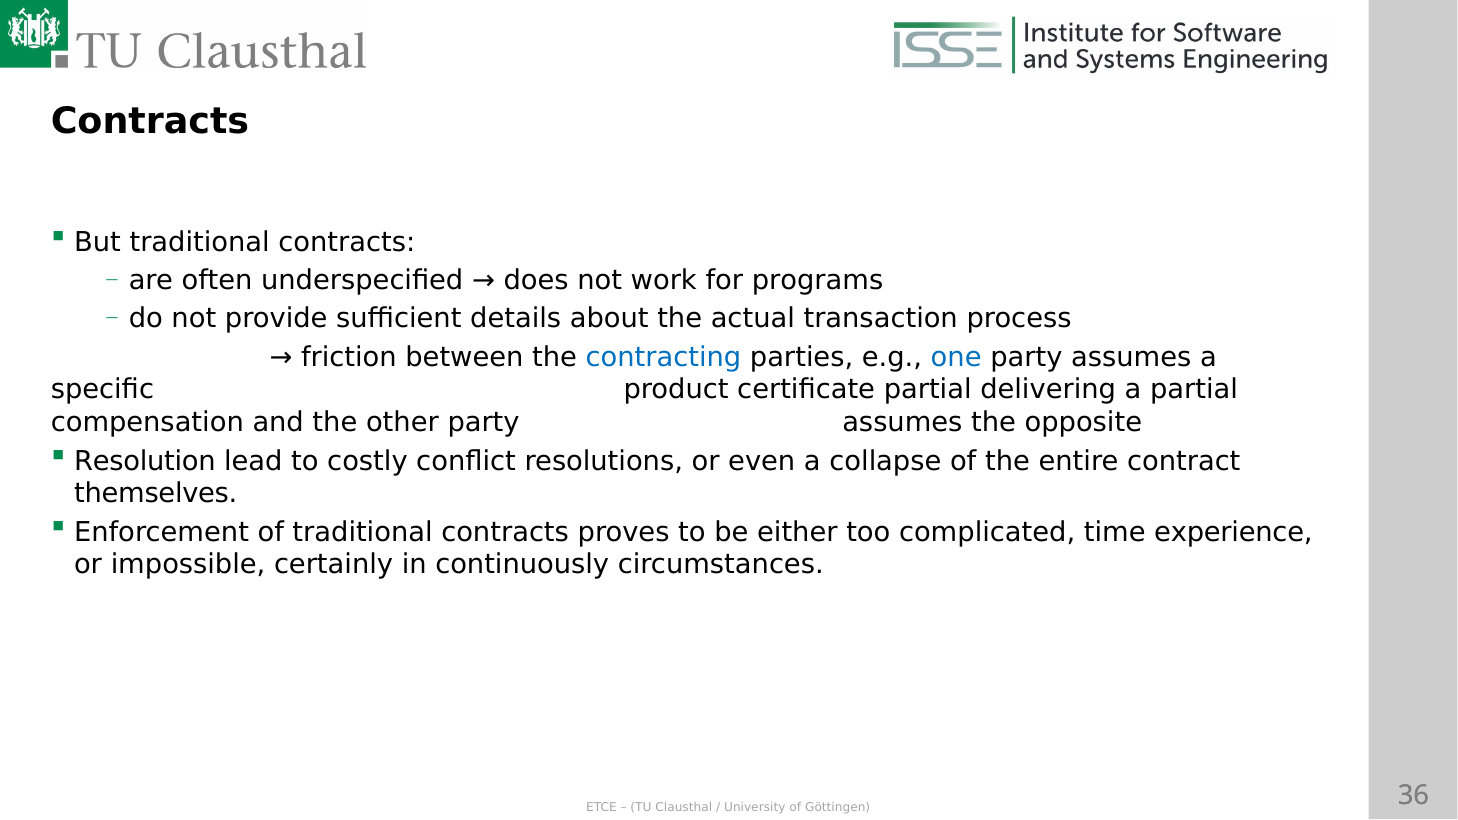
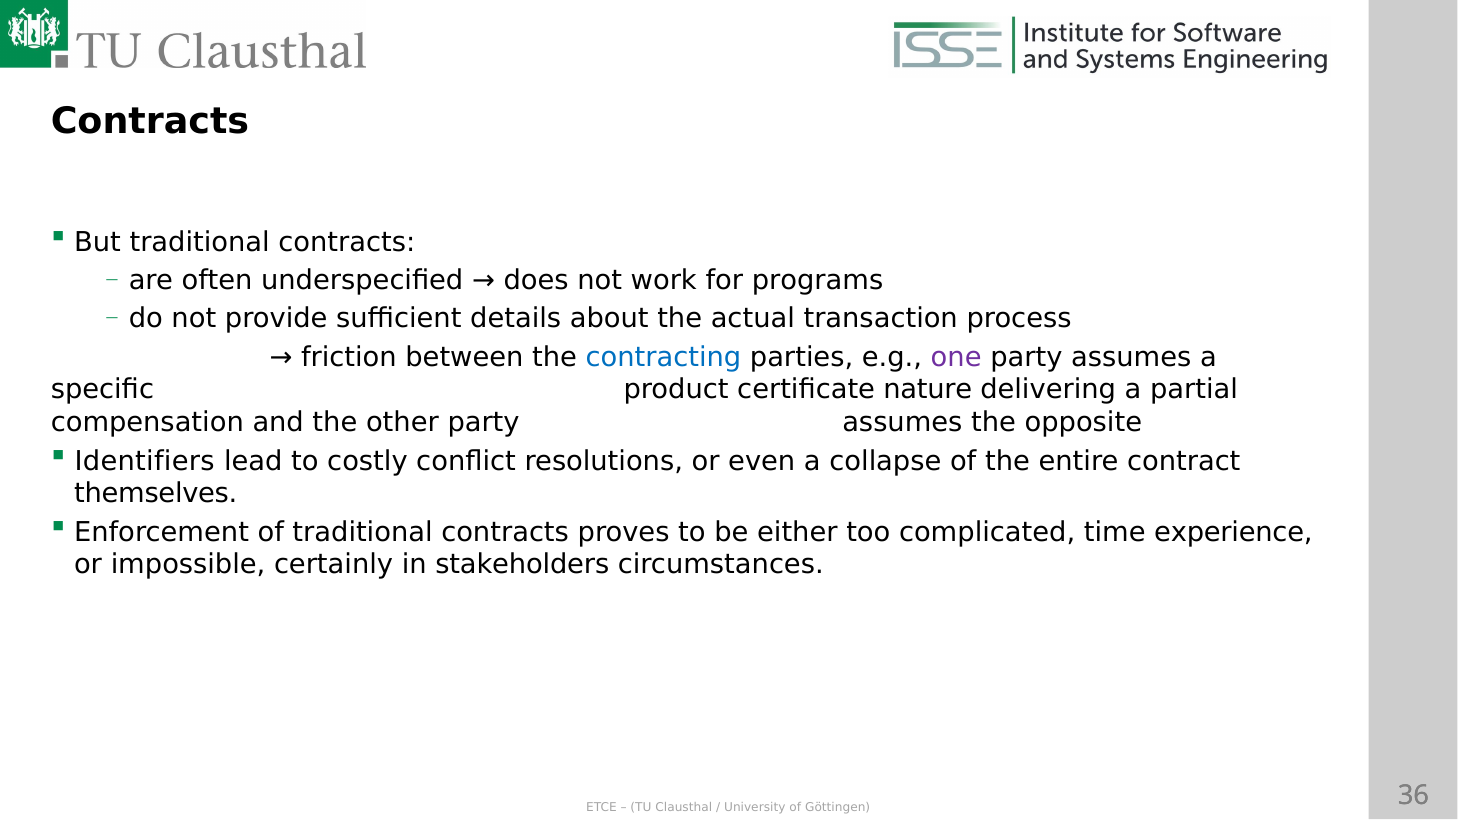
one colour: blue -> purple
certificate partial: partial -> nature
Resolution: Resolution -> Identifiers
continuously: continuously -> stakeholders
